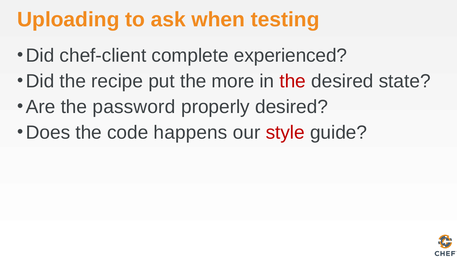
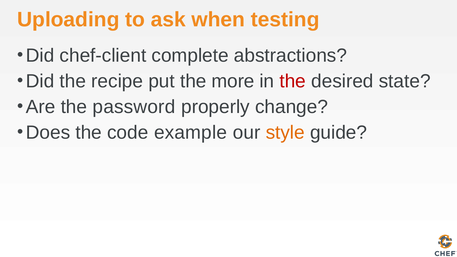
experienced: experienced -> abstractions
properly desired: desired -> change
happens: happens -> example
style colour: red -> orange
